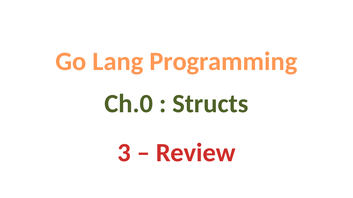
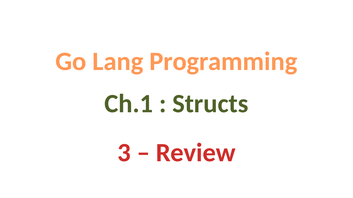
Ch.0: Ch.0 -> Ch.1
